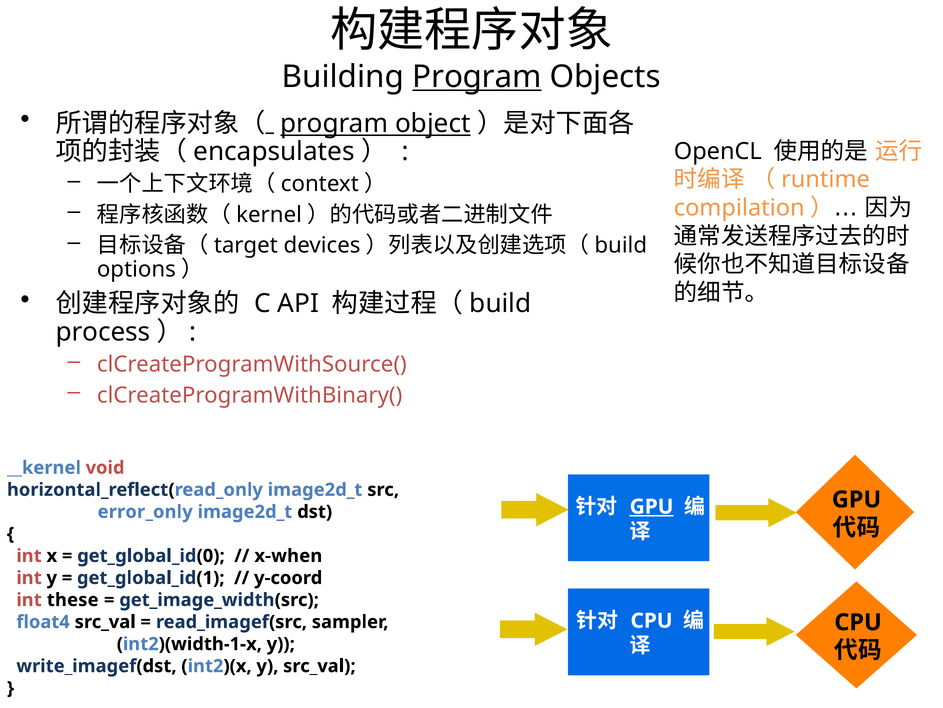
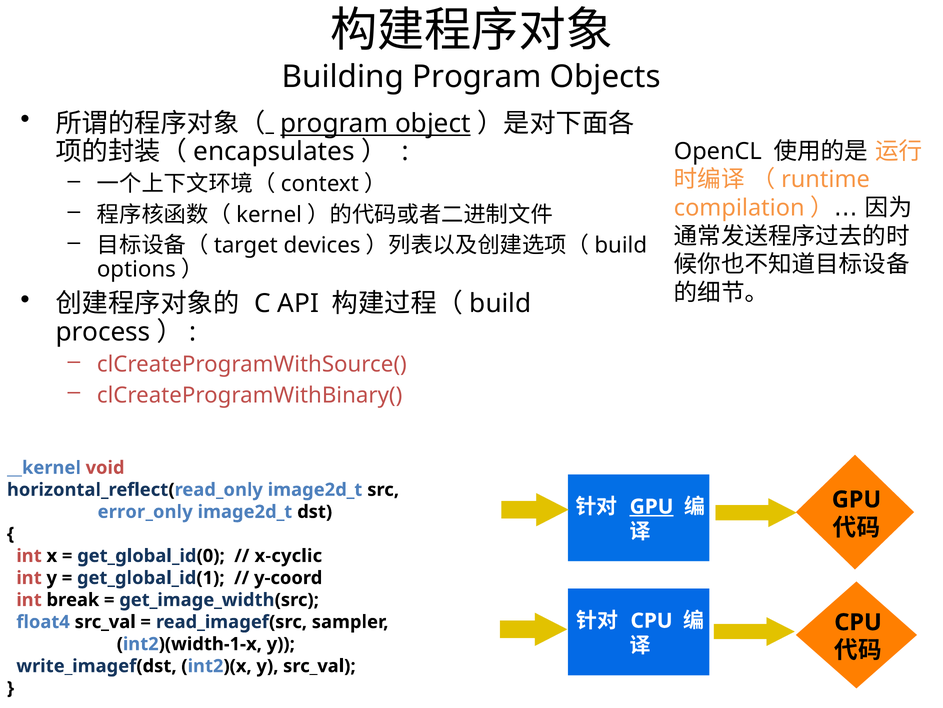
Program at (477, 77) underline: present -> none
x-when: x-when -> x-cyclic
these: these -> break
